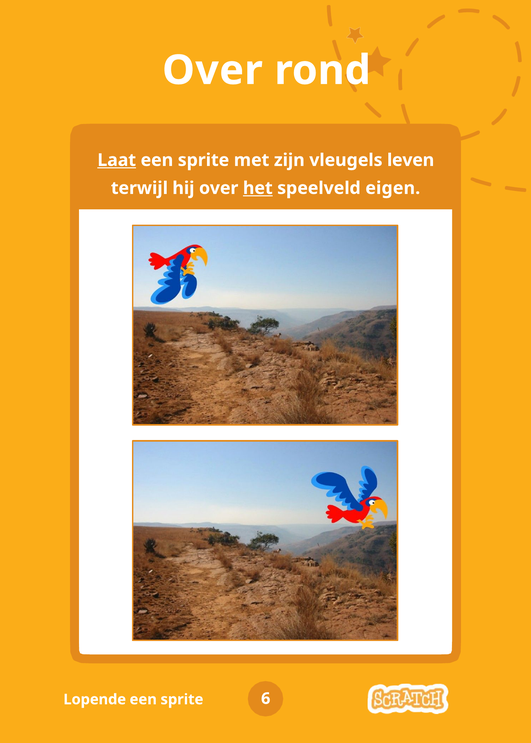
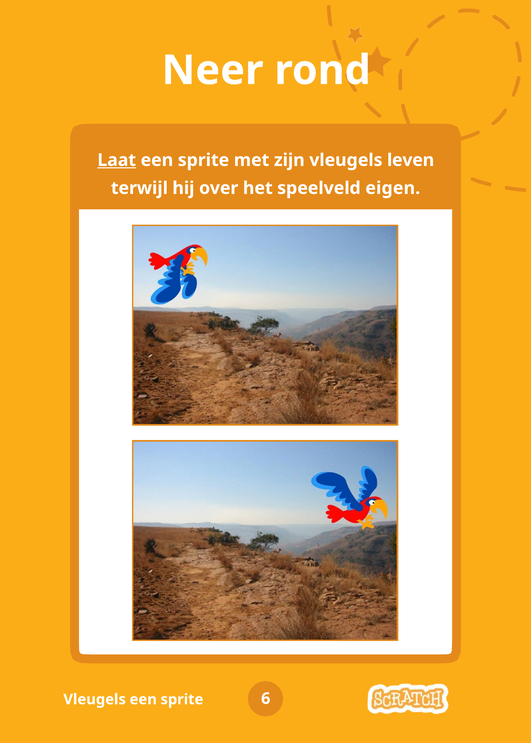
Over at (212, 70): Over -> Neer
het underline: present -> none
Lopende at (95, 700): Lopende -> Vleugels
